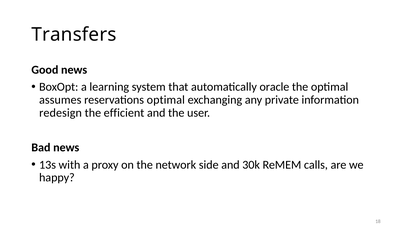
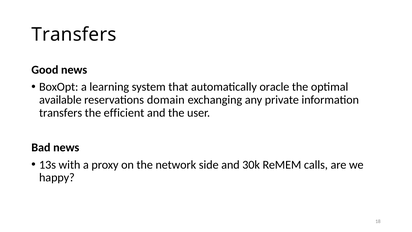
assumes: assumes -> available
reservations optimal: optimal -> domain
redesign at (61, 113): redesign -> transfers
